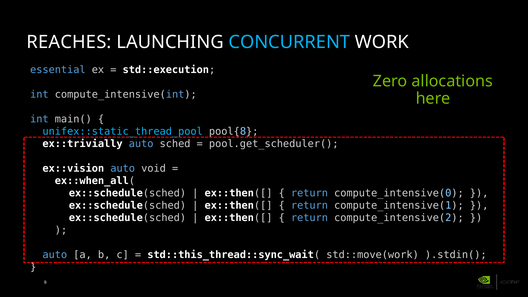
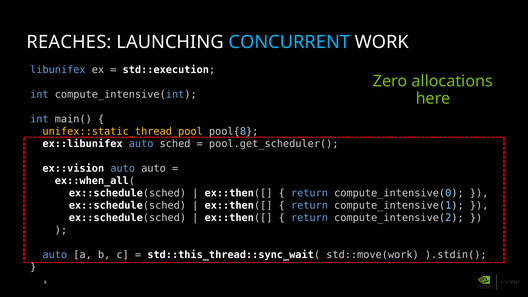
essential: essential -> libunifex
unifex::static_thread_pool colour: light blue -> yellow
ex::trivially: ex::trivially -> ex::libunifex
auto void: void -> auto
